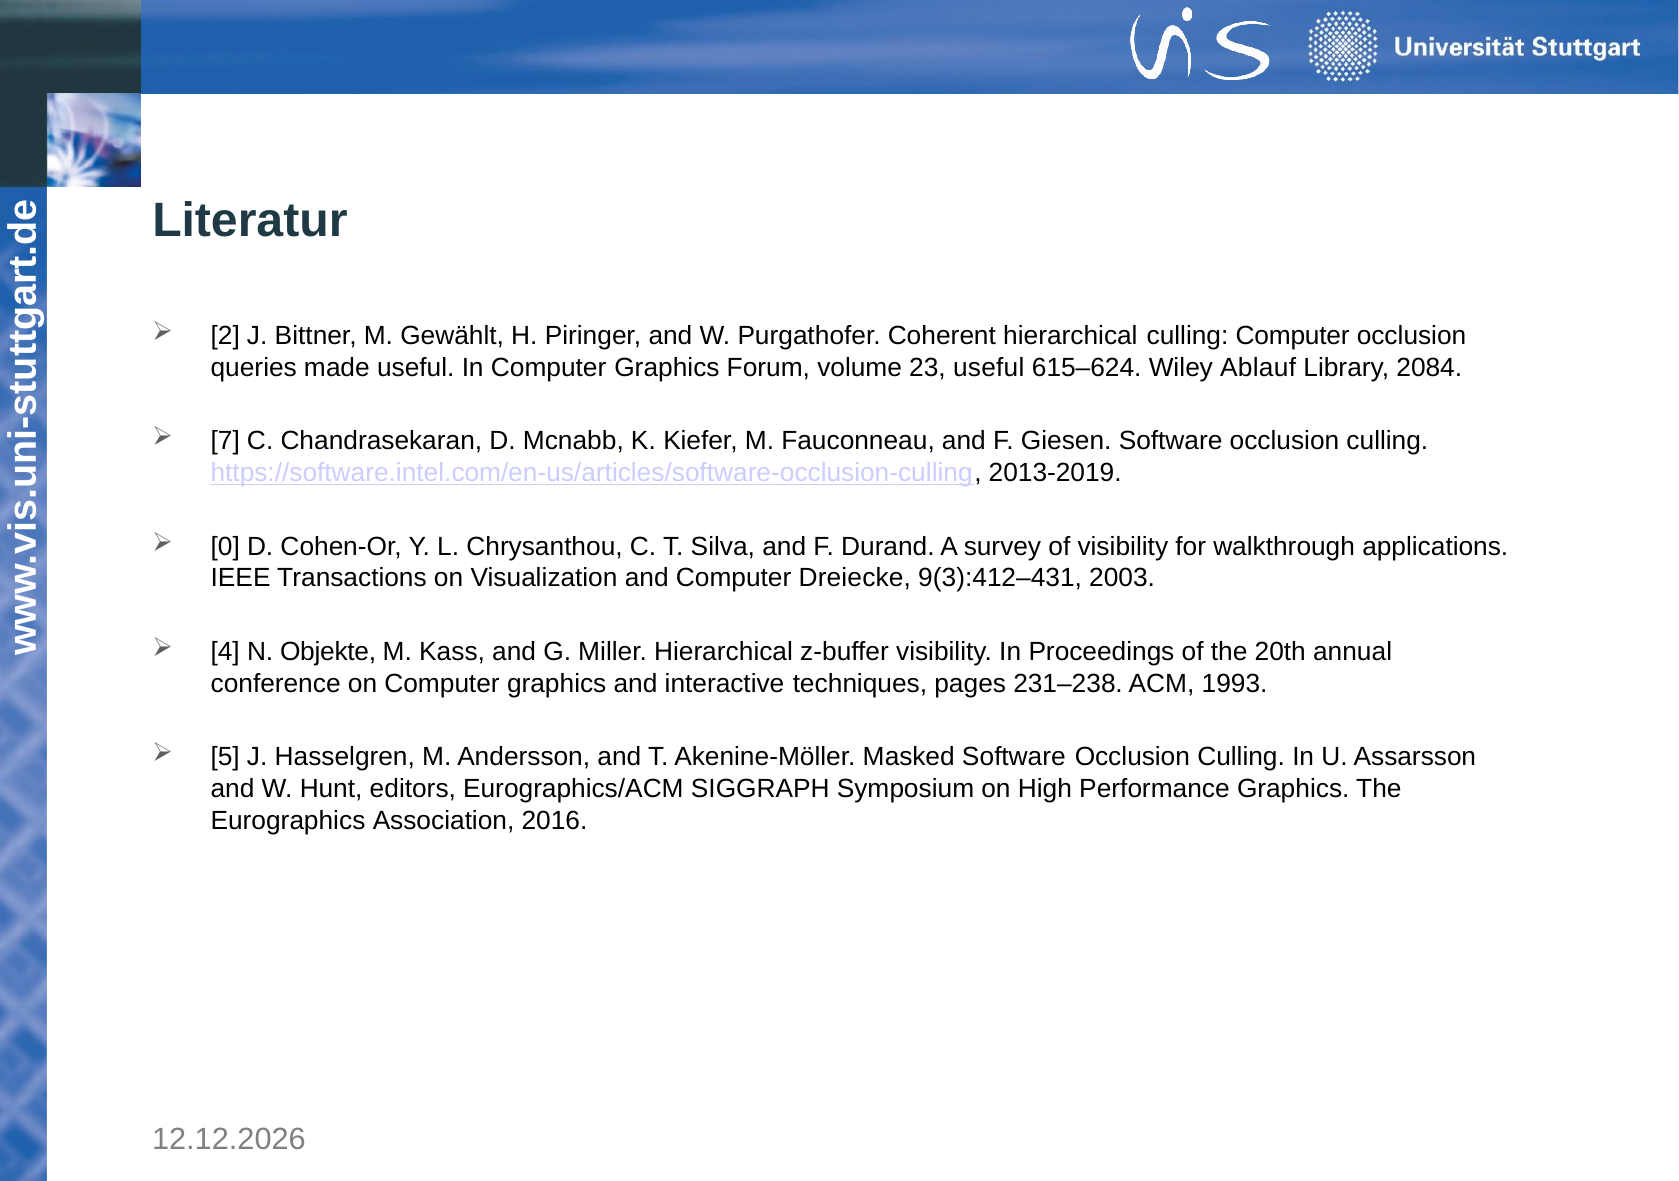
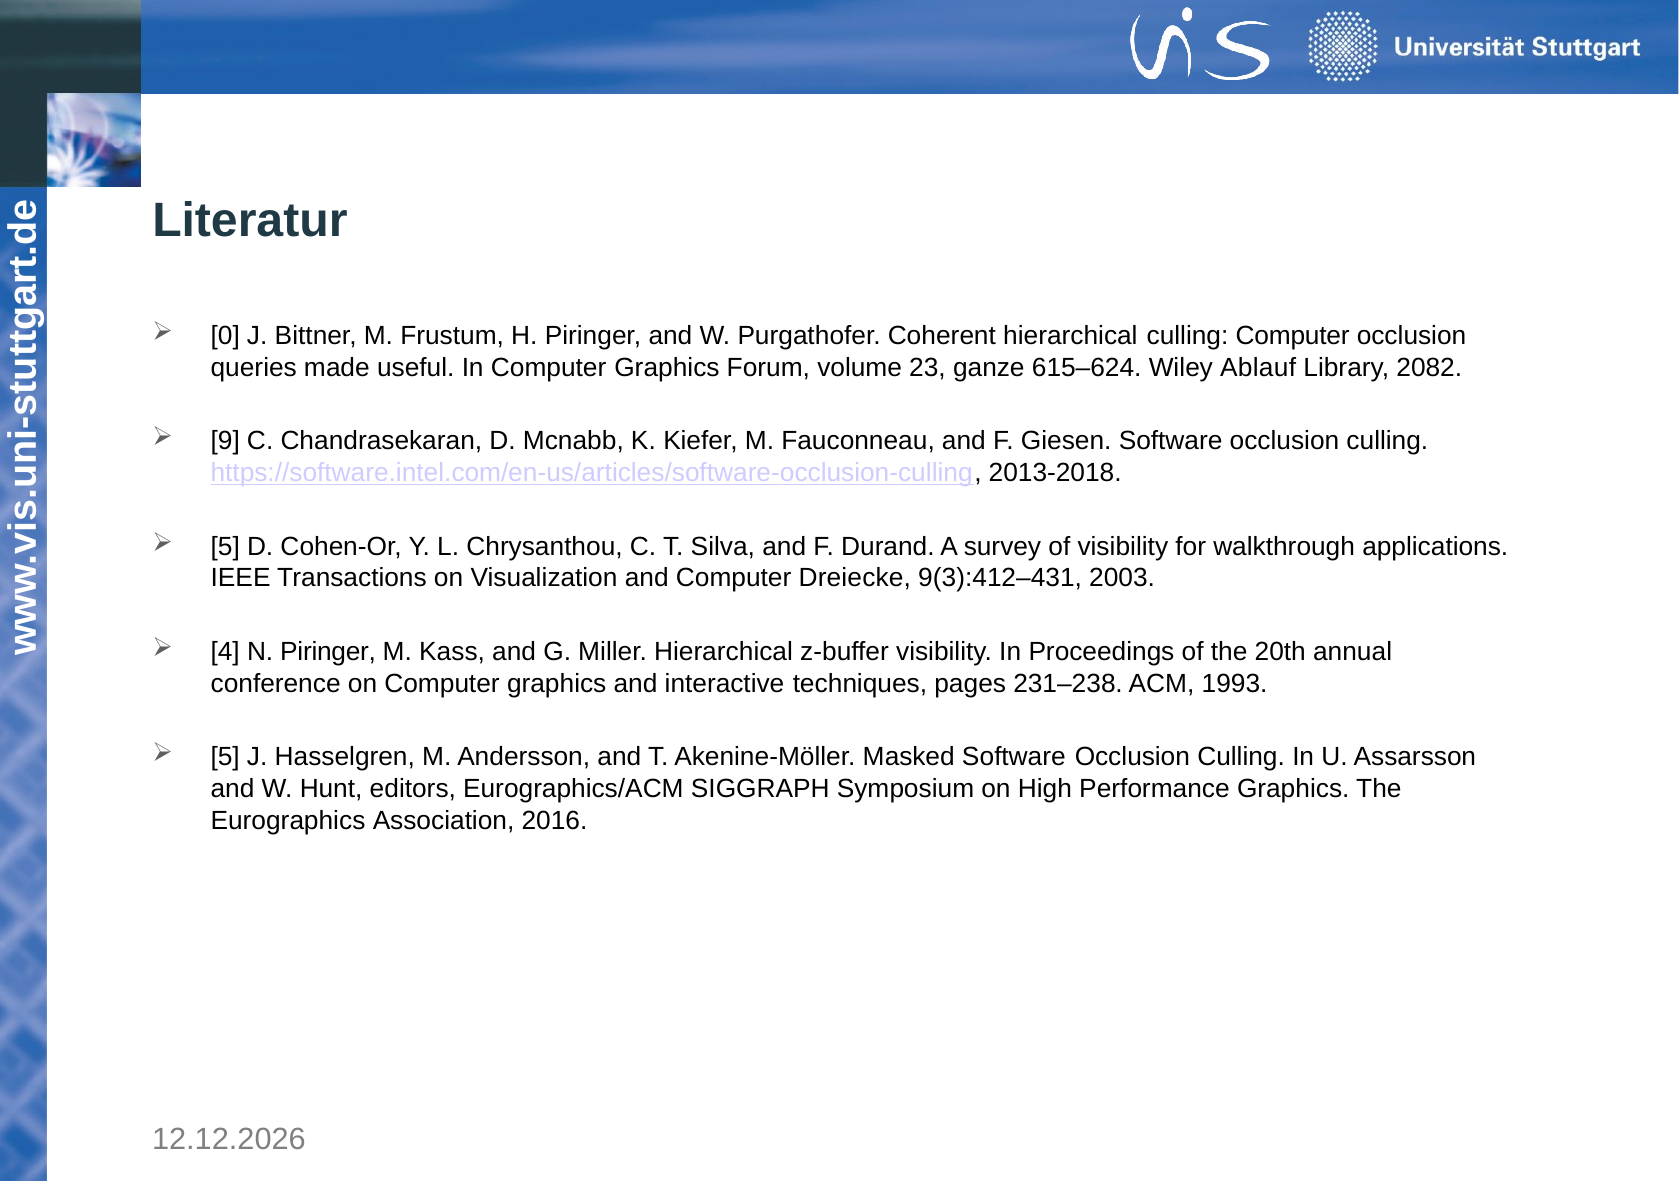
2: 2 -> 0
Gewählt: Gewählt -> Frustum
23 useful: useful -> ganze
2084: 2084 -> 2082
7: 7 -> 9
2013-2019: 2013-2019 -> 2013-2018
0 at (225, 547): 0 -> 5
N Objekte: Objekte -> Piringer
